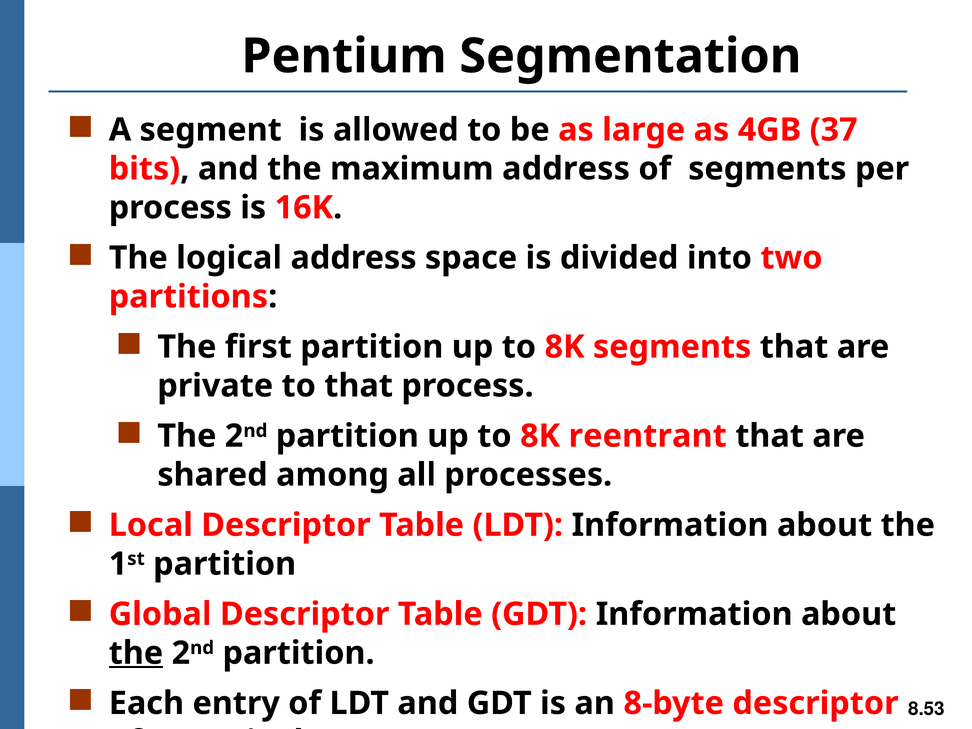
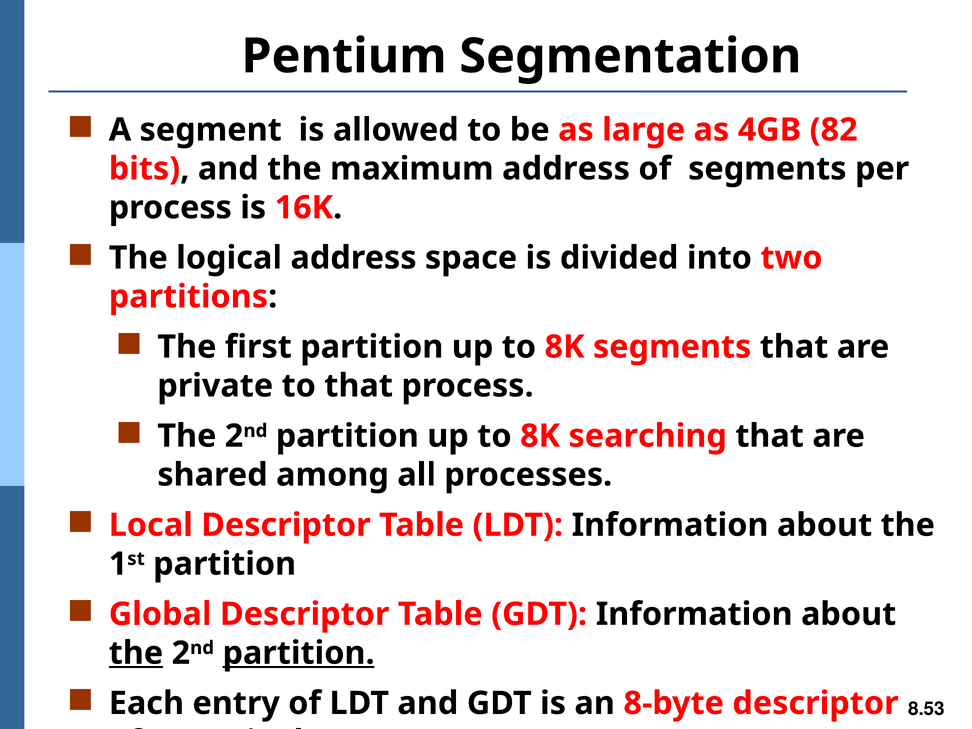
37: 37 -> 82
reentrant: reentrant -> searching
partition at (299, 653) underline: none -> present
